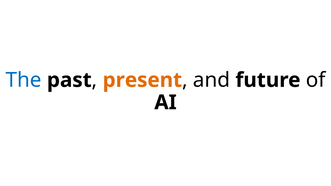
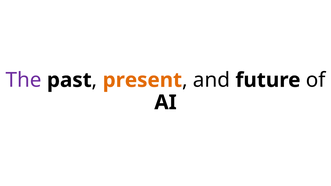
The colour: blue -> purple
